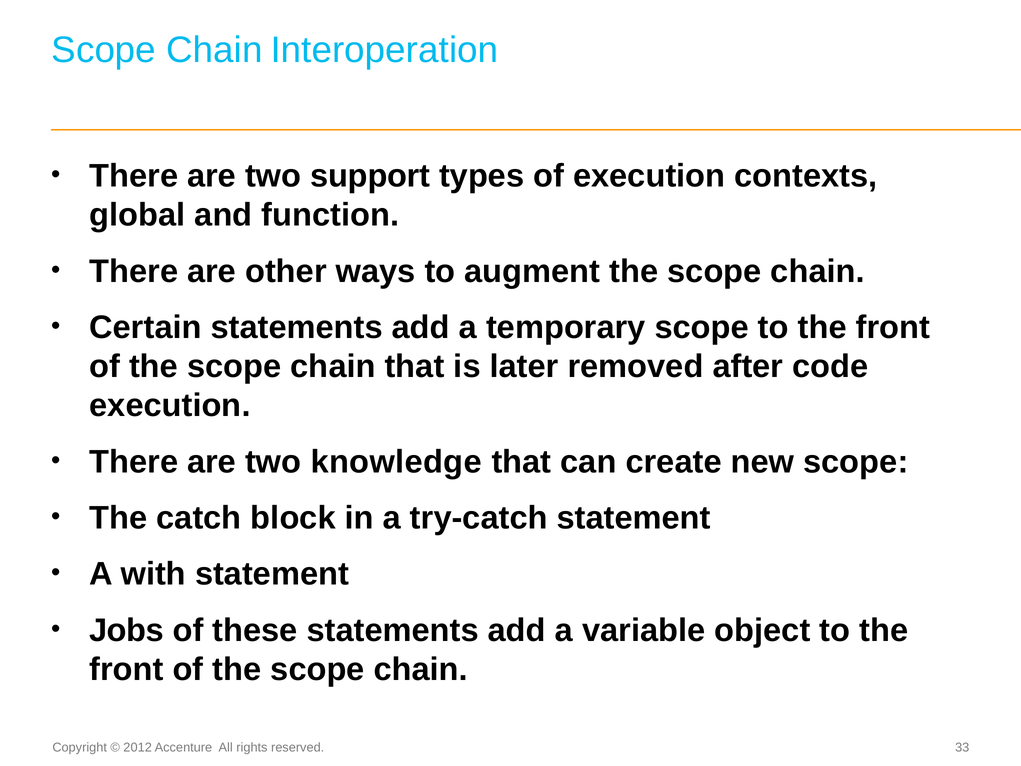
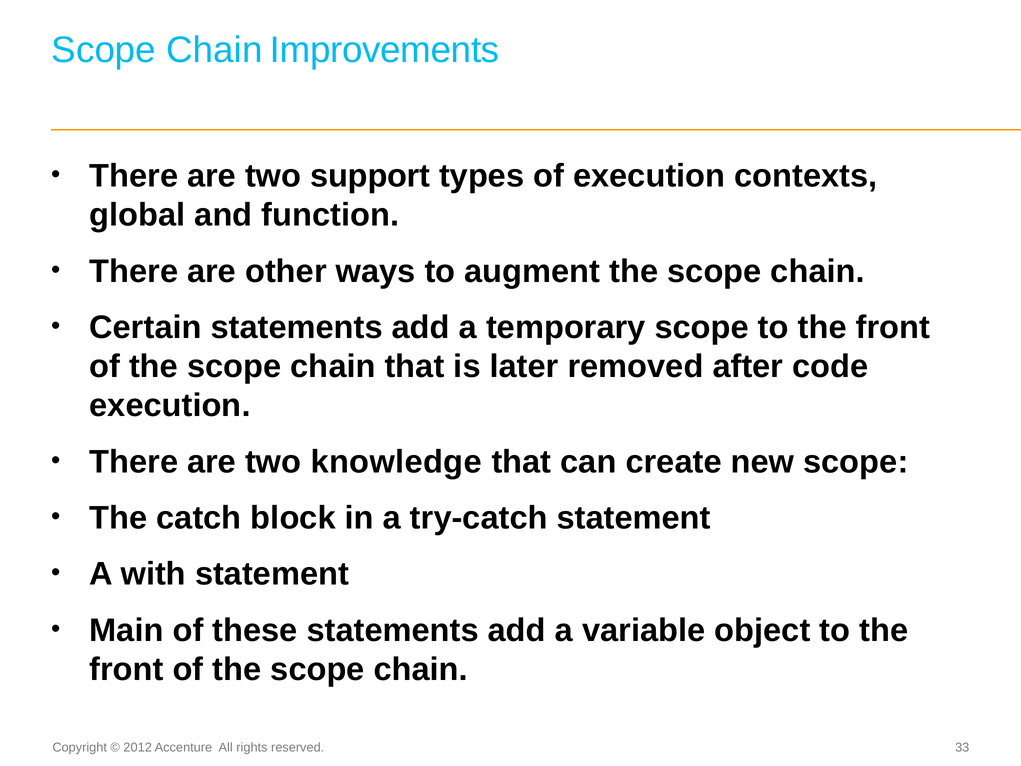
Interoperation: Interoperation -> Improvements
Jobs: Jobs -> Main
